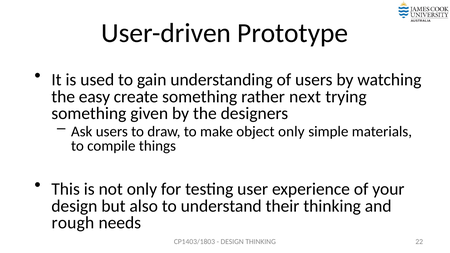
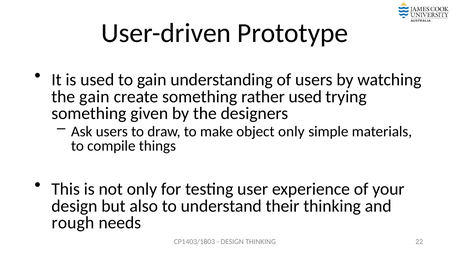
the easy: easy -> gain
rather next: next -> used
